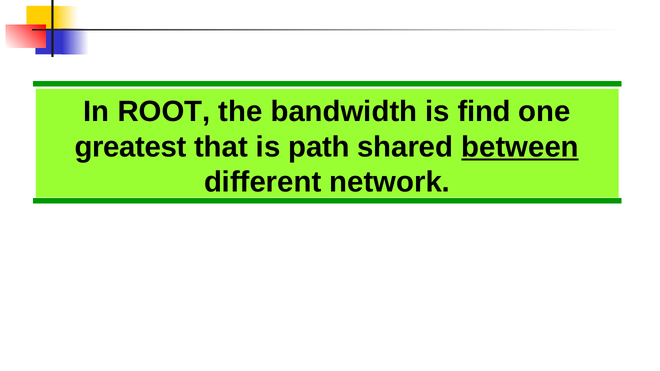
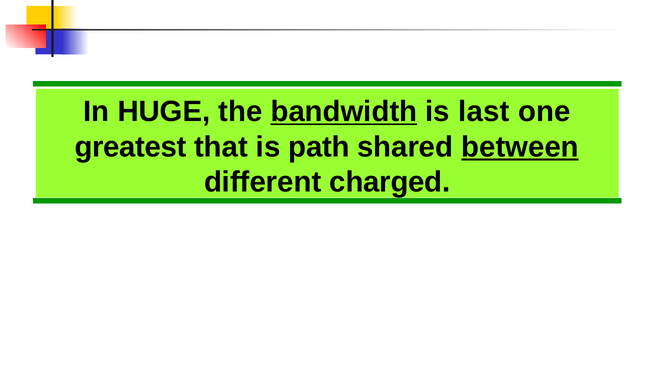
ROOT: ROOT -> HUGE
bandwidth underline: none -> present
find: find -> last
network: network -> charged
